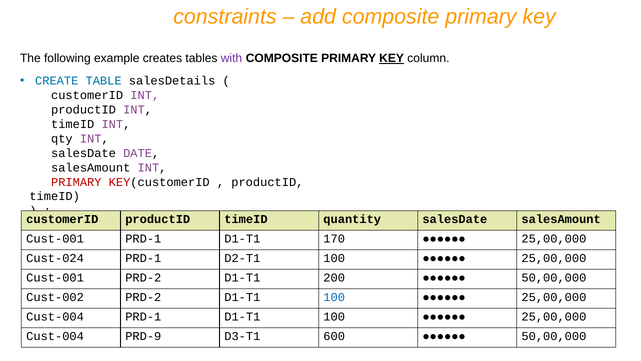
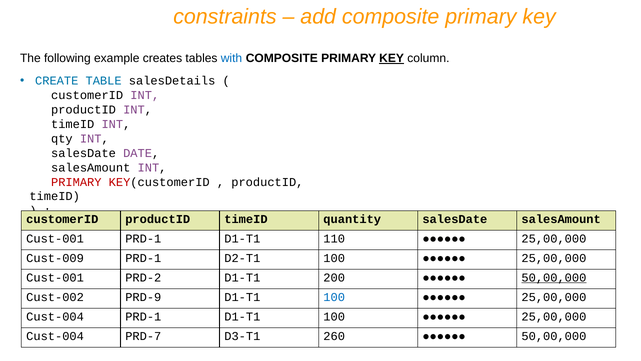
with colour: purple -> blue
170: 170 -> 110
Cust-024: Cust-024 -> Cust-009
50,00,000 at (554, 277) underline: none -> present
Cust-002 PRD-2: PRD-2 -> PRD-9
PRD-9: PRD-9 -> PRD-7
600: 600 -> 260
